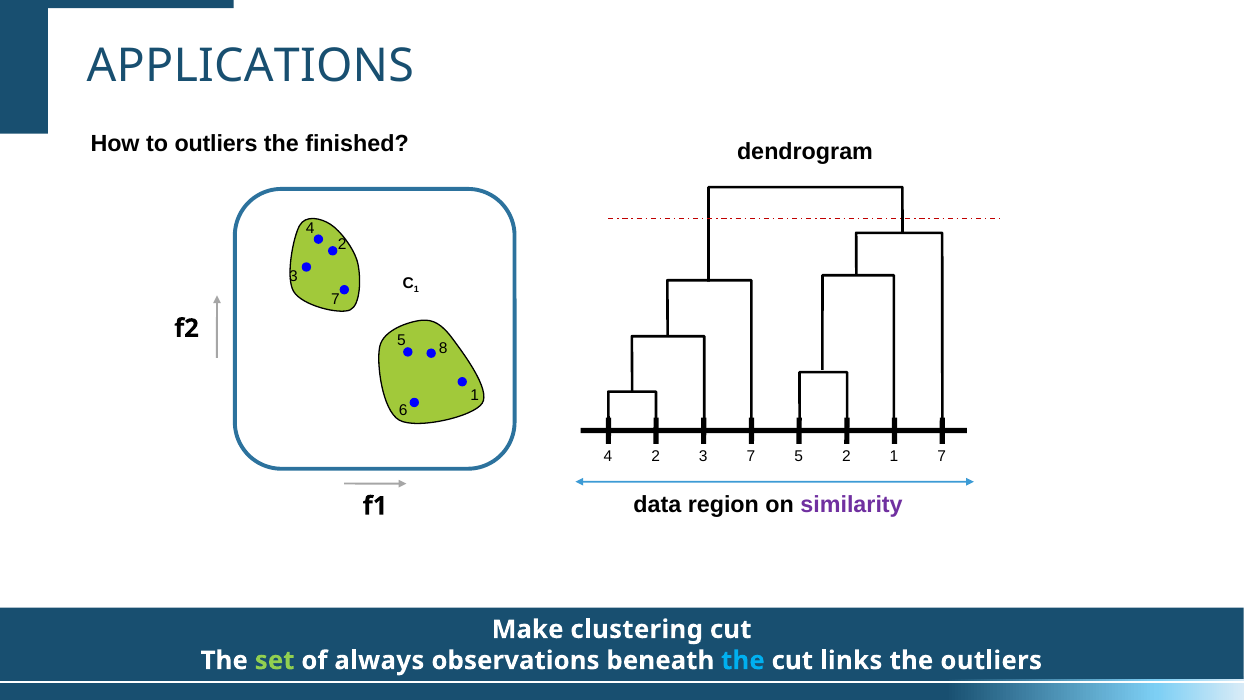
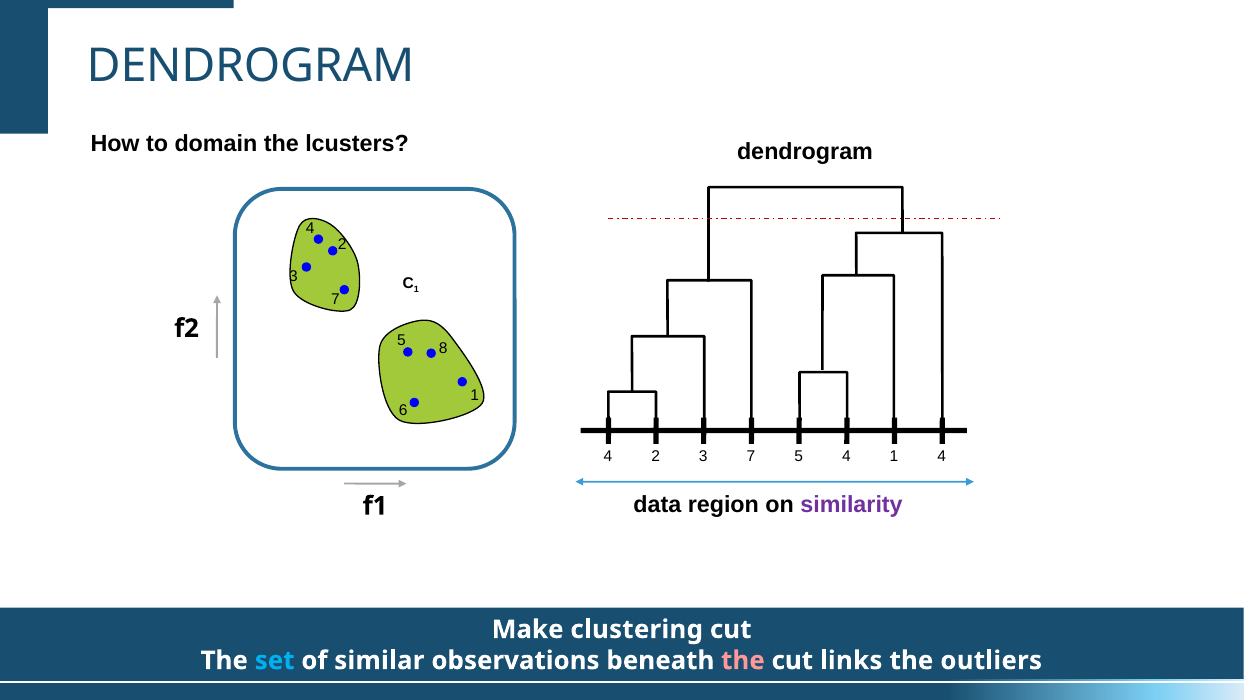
APPLICATIONS at (250, 66): APPLICATIONS -> DENDROGRAM
to outliers: outliers -> domain
finished: finished -> lcusters
5 2: 2 -> 4
1 7: 7 -> 4
set colour: light green -> light blue
always: always -> similar
the at (743, 660) colour: light blue -> pink
